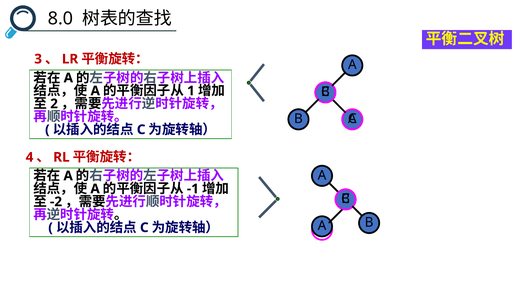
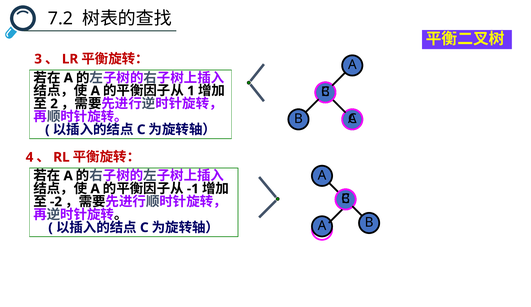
8.0: 8.0 -> 7.2
